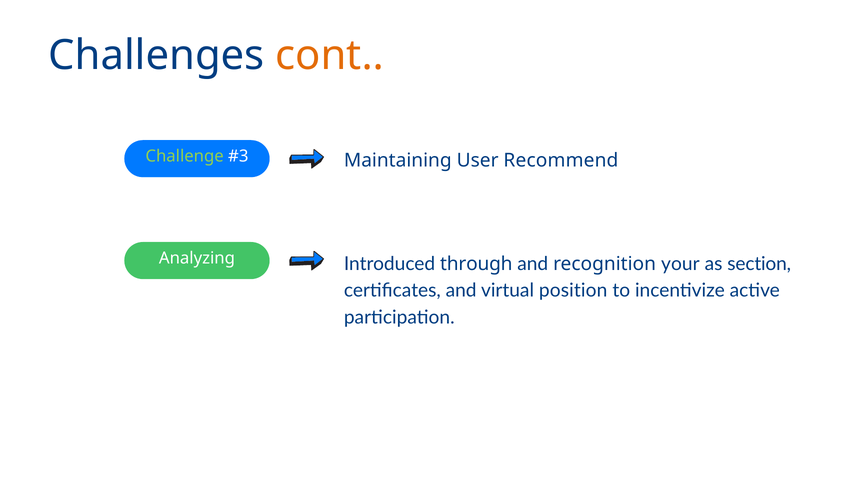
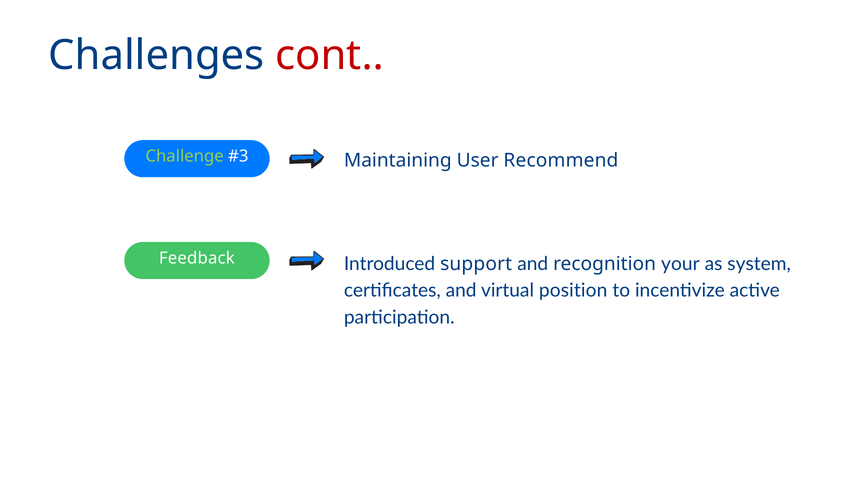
cont colour: orange -> red
Analyzing: Analyzing -> Feedback
through: through -> support
section: section -> system
